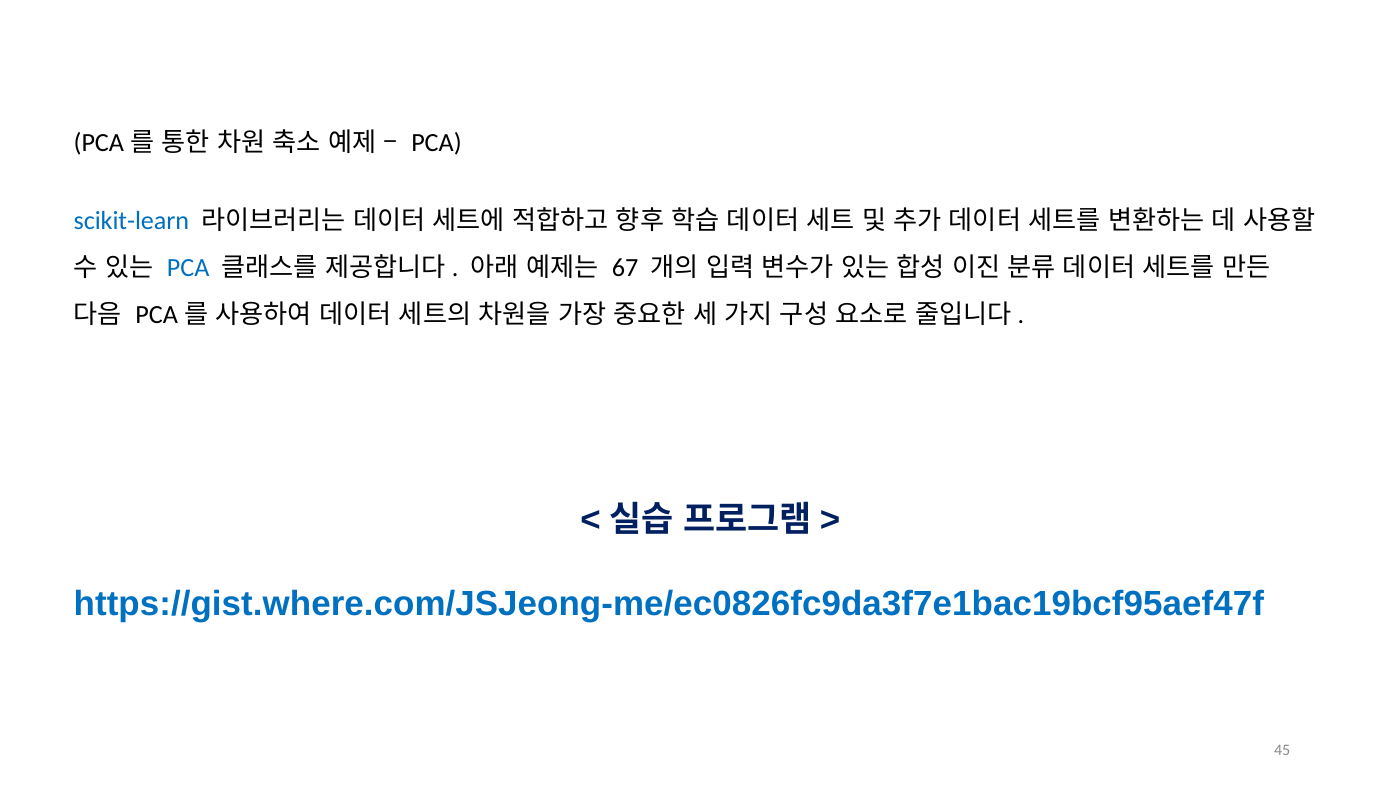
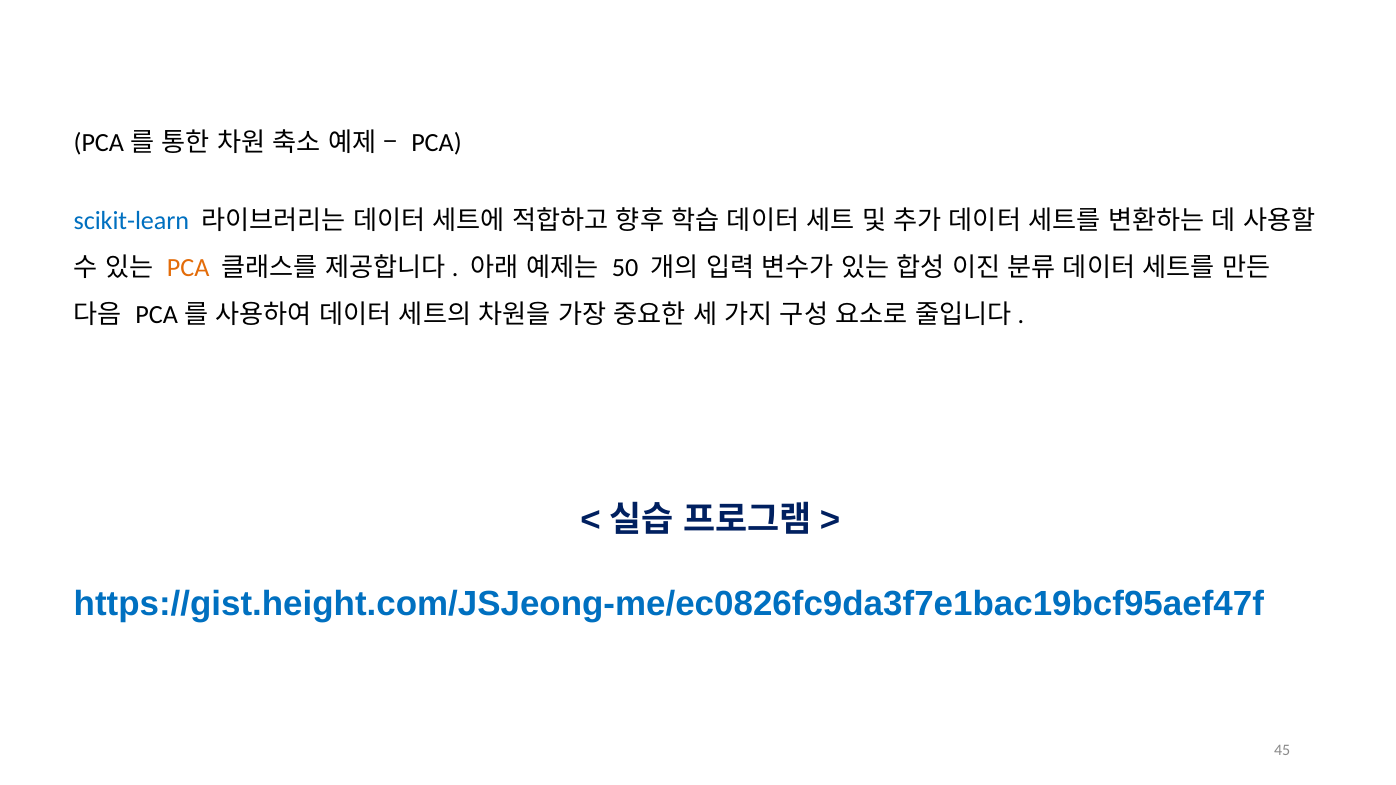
PCA at (188, 268) colour: blue -> orange
67: 67 -> 50
https://gist.where.com/JSJeong-me/ec0826fc9da3f7e1bac19bcf95aef47f: https://gist.where.com/JSJeong-me/ec0826fc9da3f7e1bac19bcf95aef47f -> https://gist.height.com/JSJeong-me/ec0826fc9da3f7e1bac19bcf95aef47f
